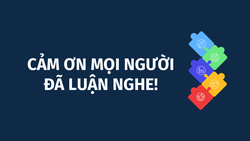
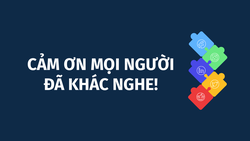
LUẬN: LUẬN -> KHÁC
